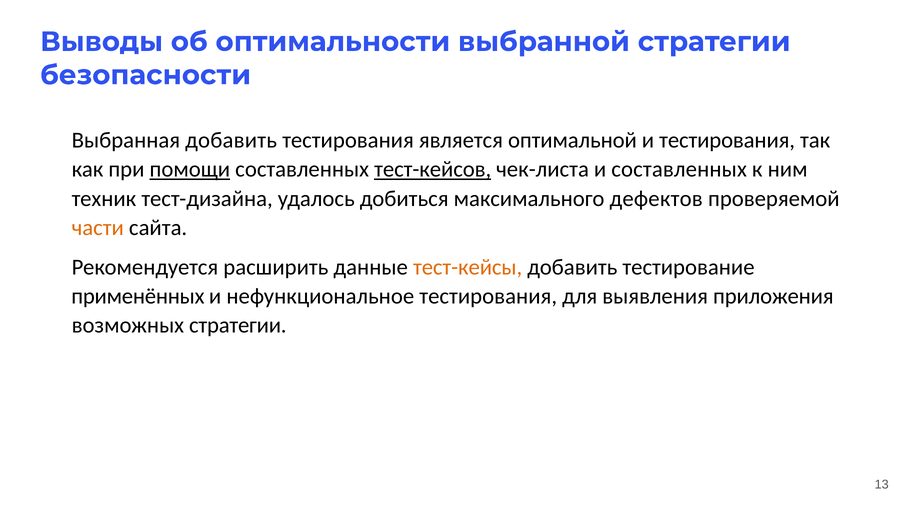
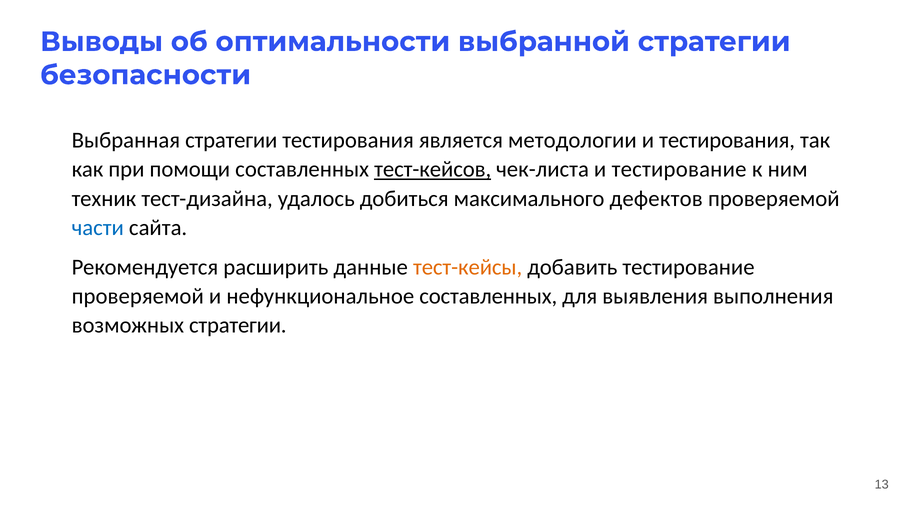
Выбранная добавить: добавить -> стратегии
оптимальной: оптимальной -> методологии
помощи underline: present -> none
и составленных: составленных -> тестирование
части colour: orange -> blue
применённых at (138, 296): применённых -> проверяемой
нефункциональное тестирования: тестирования -> составленных
приложения: приложения -> выполнения
